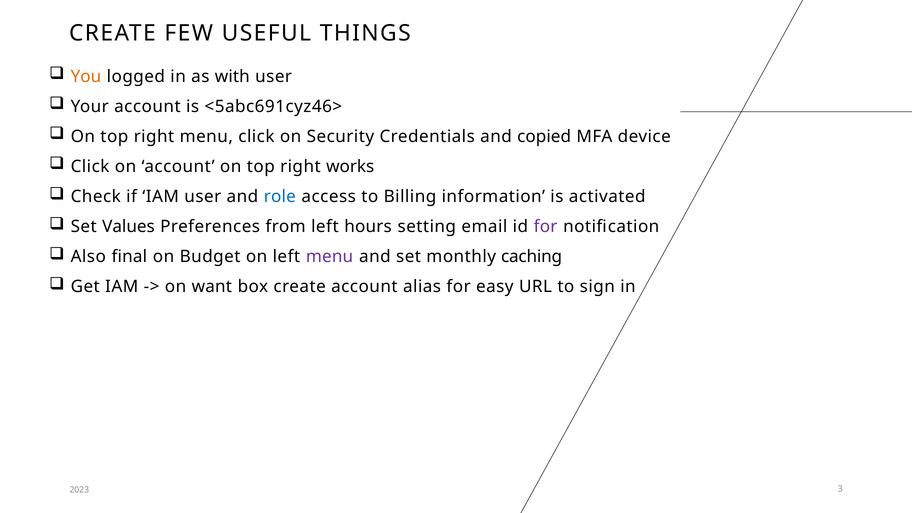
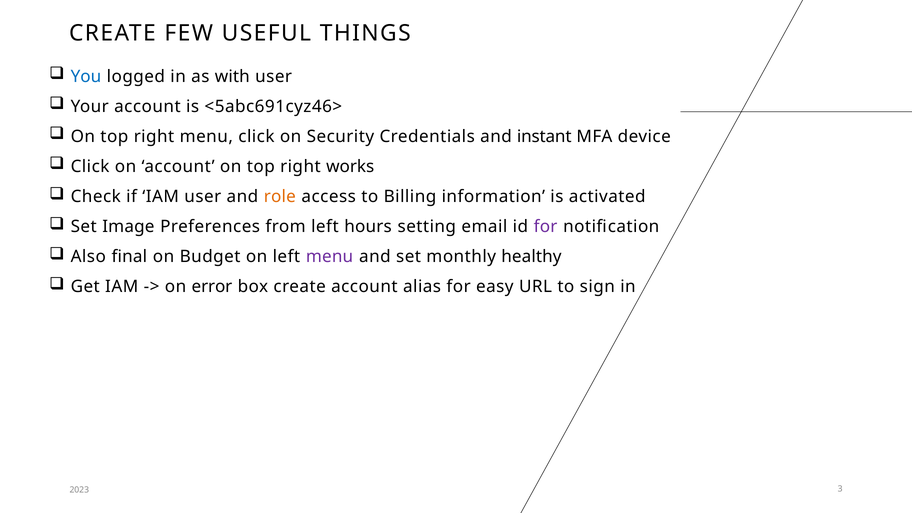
You colour: orange -> blue
copied: copied -> instant
role colour: blue -> orange
Values: Values -> Image
caching: caching -> healthy
want: want -> error
